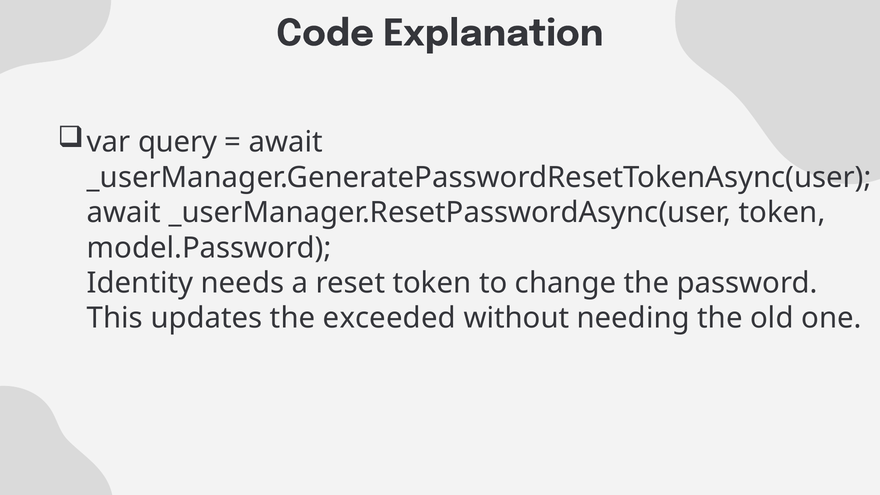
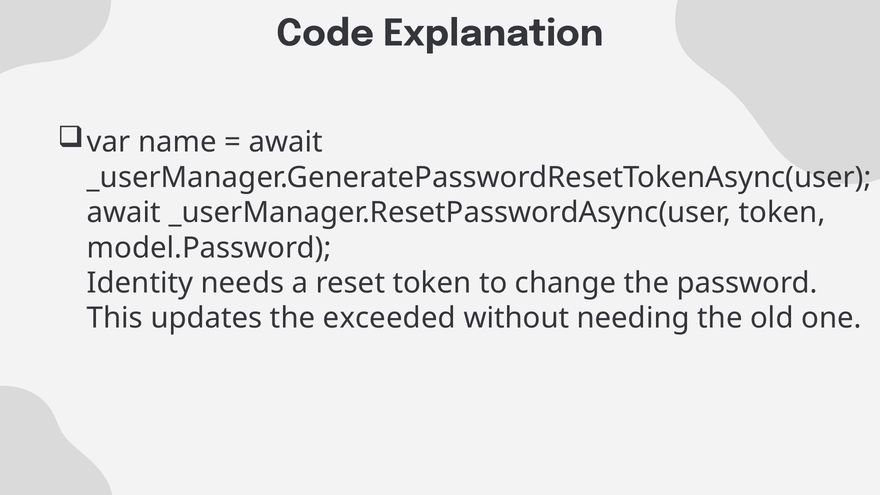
query: query -> name
